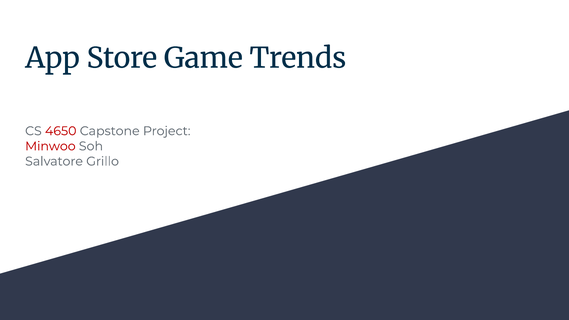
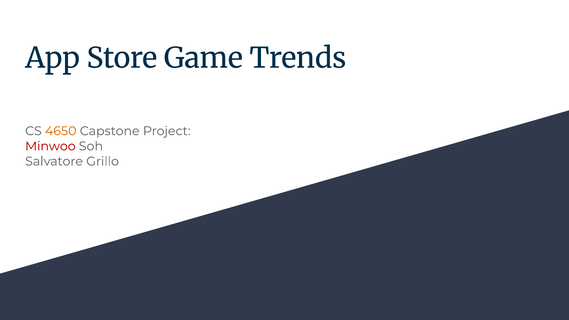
4650 colour: red -> orange
